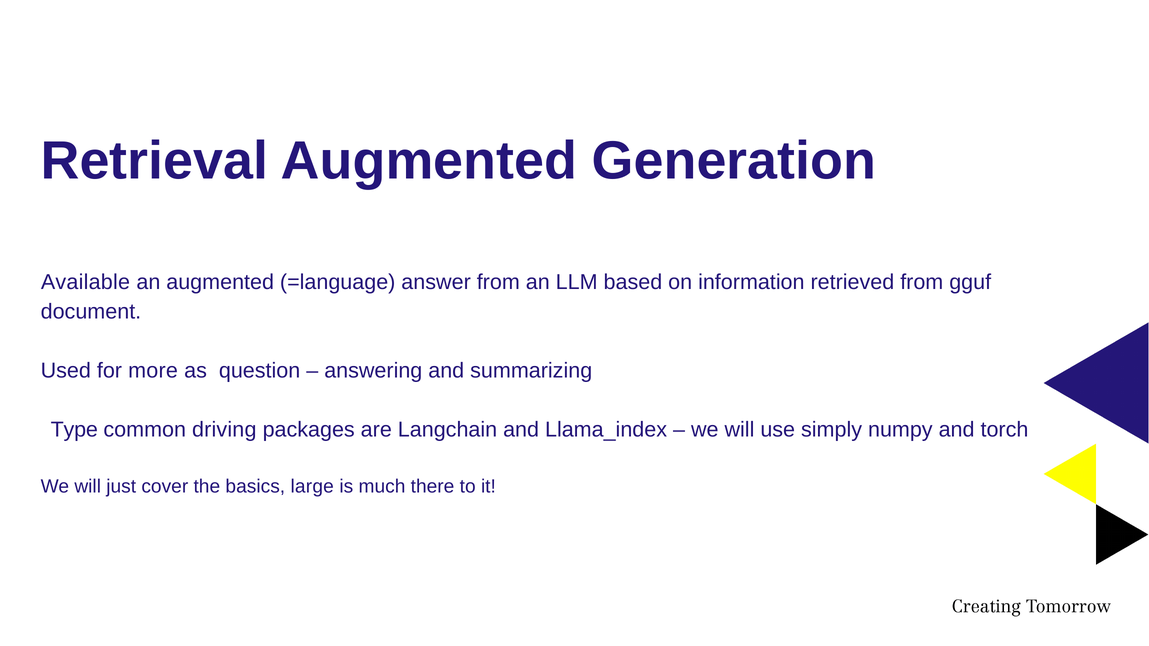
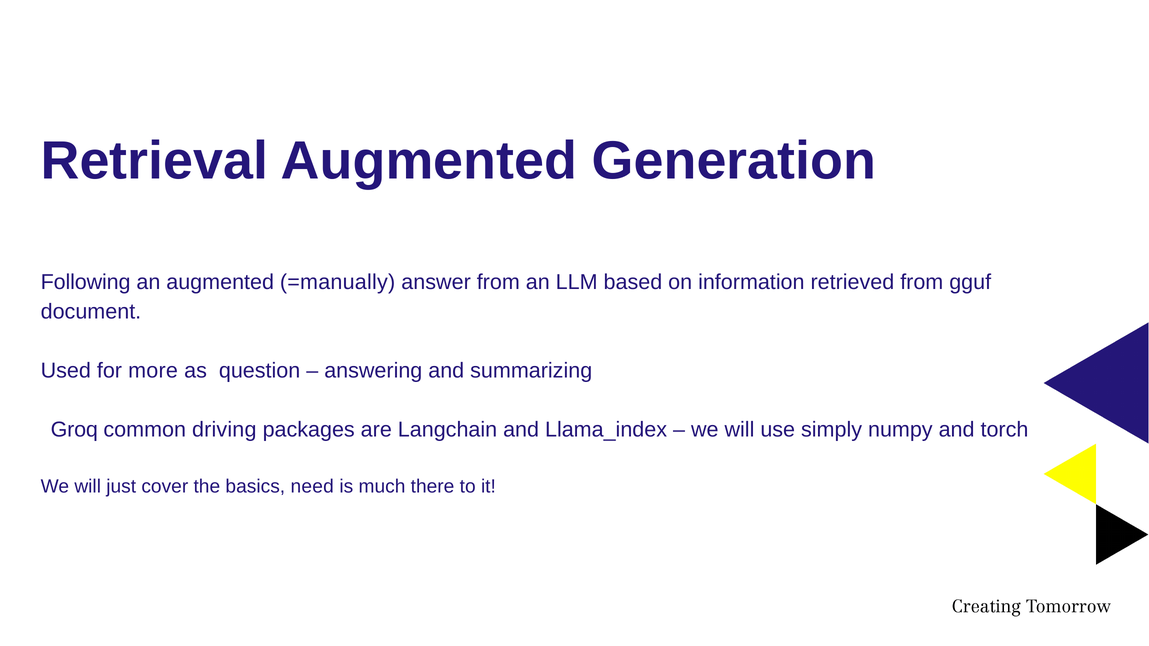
Available: Available -> Following
=language: =language -> =manually
Type: Type -> Groq
large: large -> need
